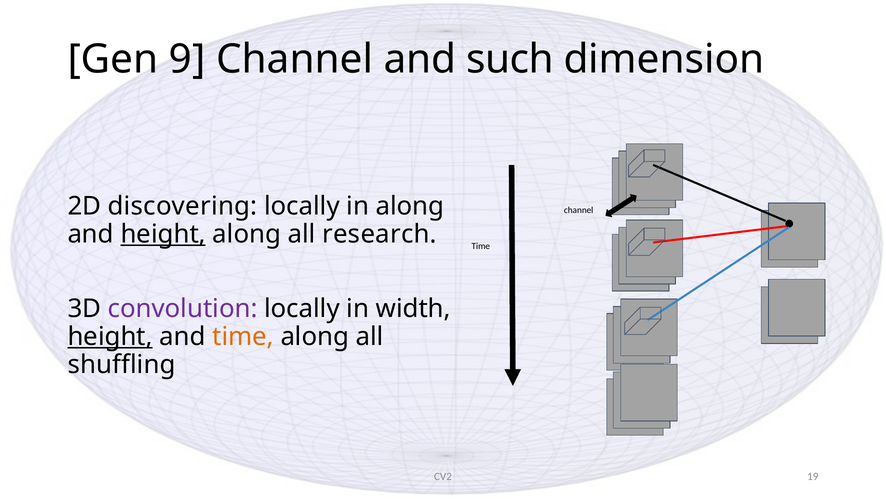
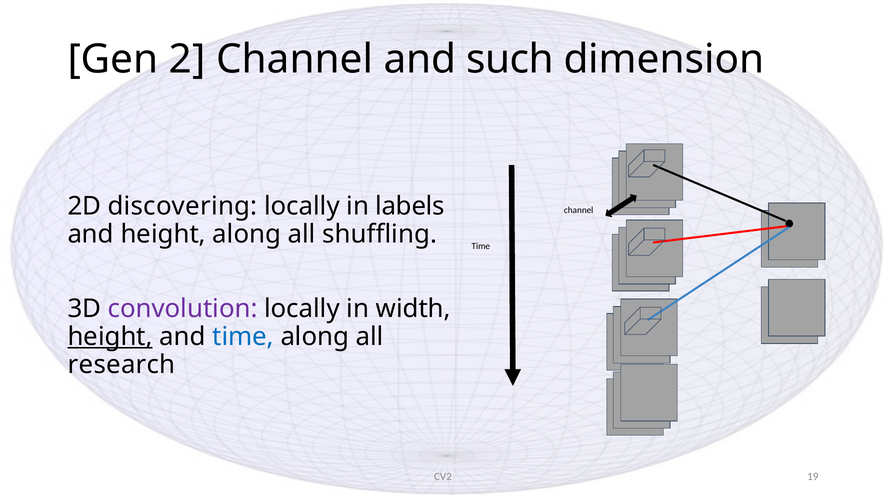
9: 9 -> 2
in along: along -> labels
height at (163, 234) underline: present -> none
research: research -> shuffling
time at (243, 336) colour: orange -> blue
shuffling: shuffling -> research
